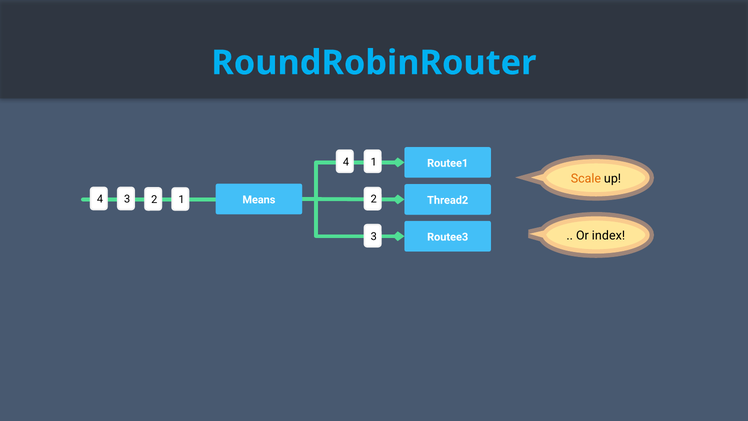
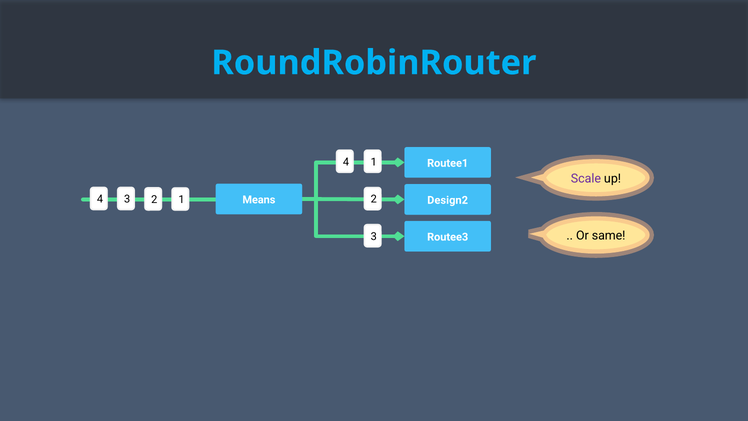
Scale colour: orange -> purple
Thread2: Thread2 -> Design2
index: index -> same
